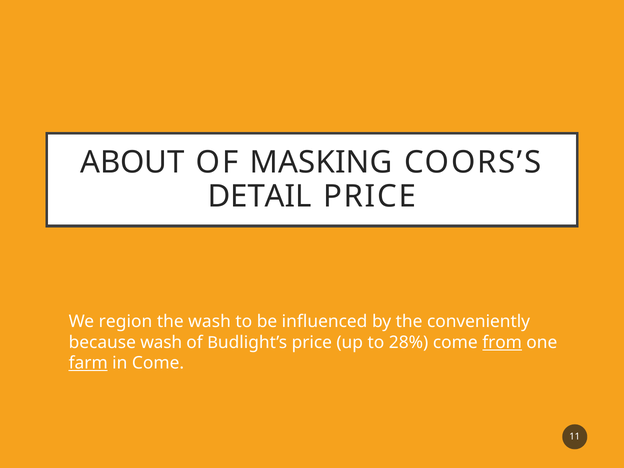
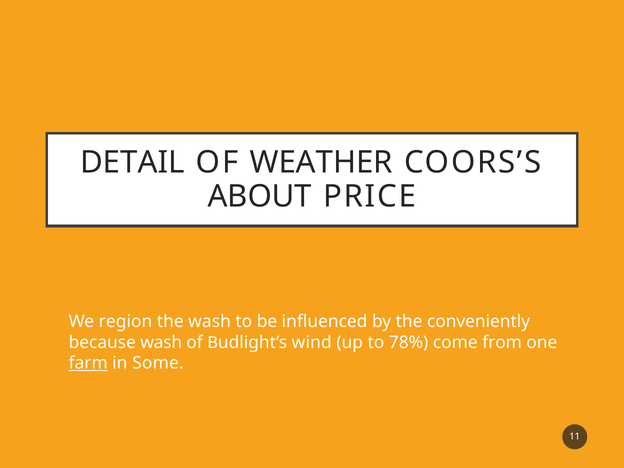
ABOUT: ABOUT -> DETAIL
MASKING: MASKING -> WEATHER
DETAIL: DETAIL -> ABOUT
Budlight’s price: price -> wind
28%: 28% -> 78%
from underline: present -> none
in Come: Come -> Some
